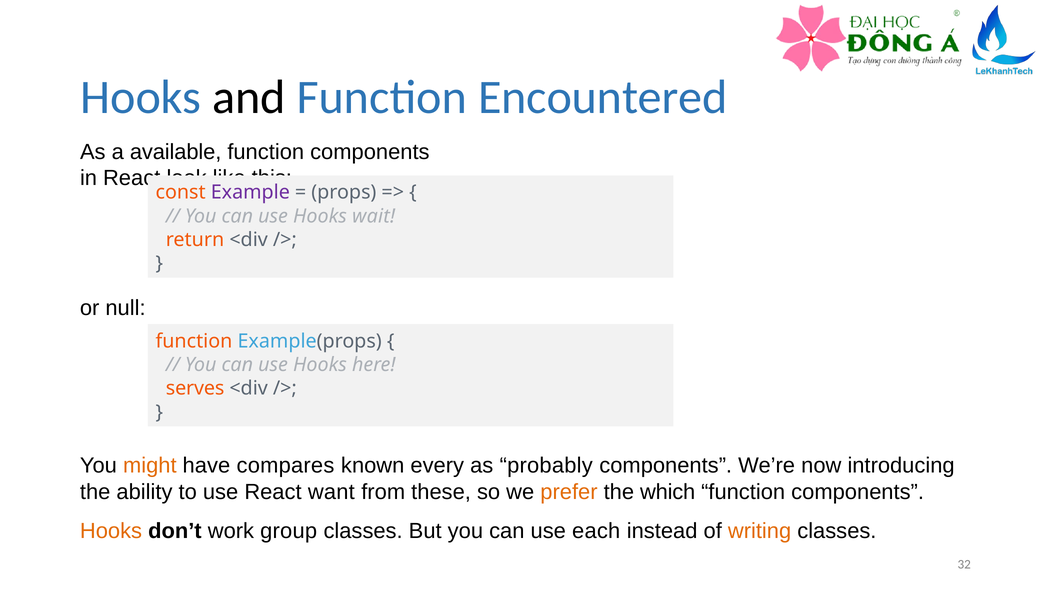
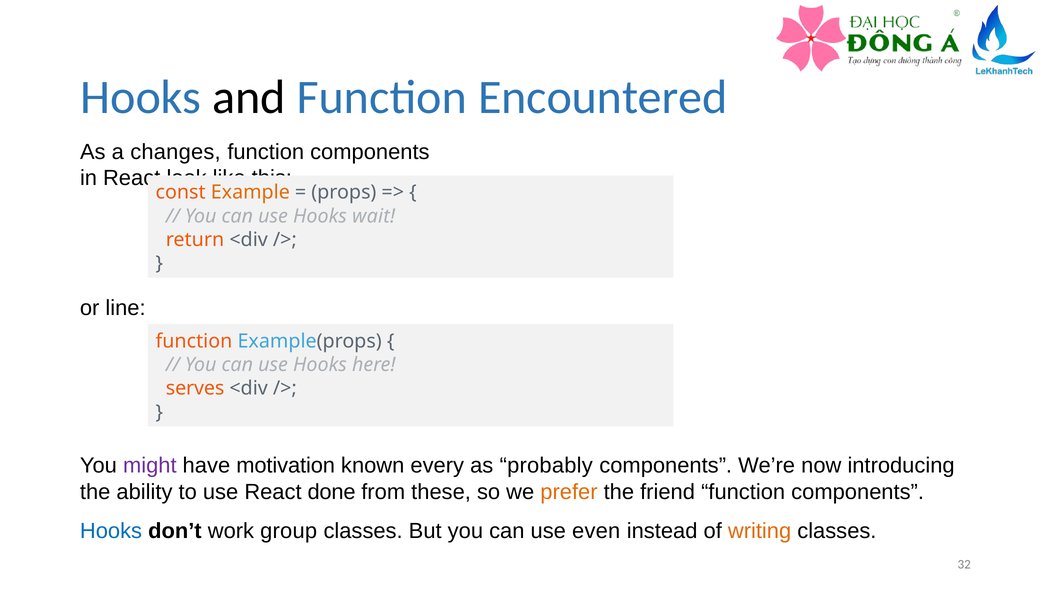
available: available -> changes
Example colour: purple -> orange
null: null -> line
might colour: orange -> purple
compares: compares -> motivation
want: want -> done
which: which -> friend
Hooks at (111, 531) colour: orange -> blue
each: each -> even
